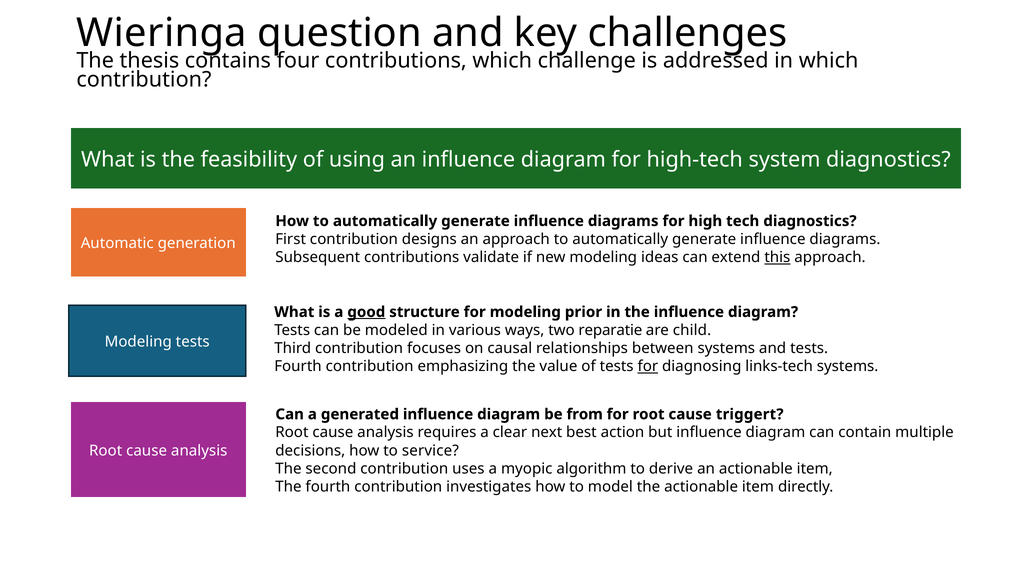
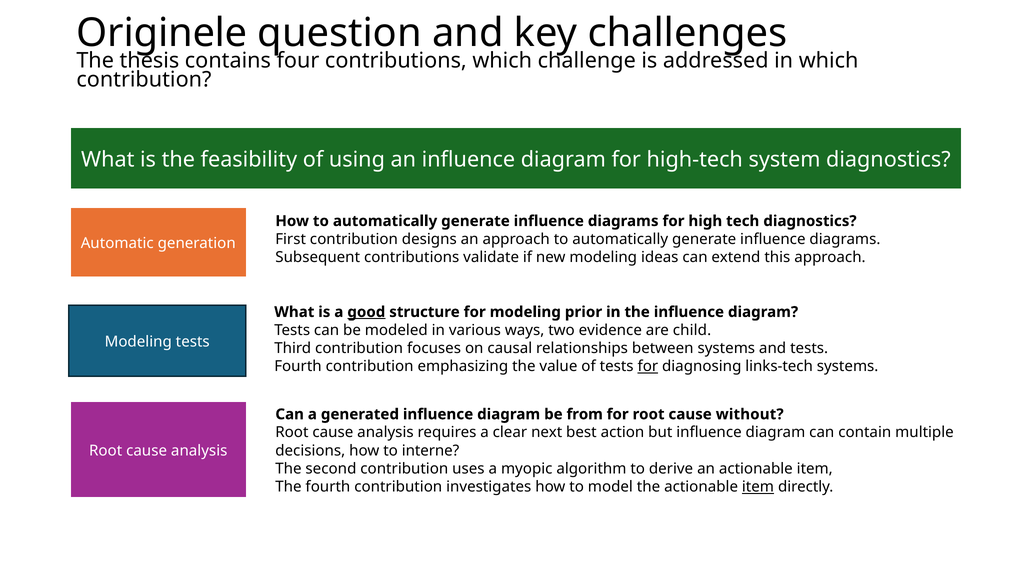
Wieringa: Wieringa -> Originele
this underline: present -> none
reparatie: reparatie -> evidence
triggert: triggert -> without
service: service -> interne
item at (758, 487) underline: none -> present
